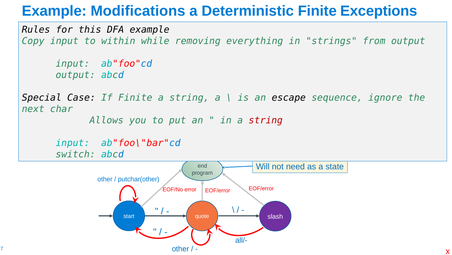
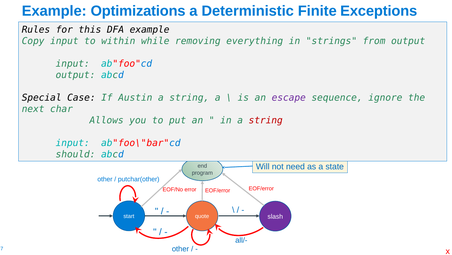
Modifications: Modifications -> Optimizations
If Finite: Finite -> Austin
escape colour: black -> purple
switch: switch -> should
